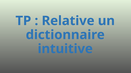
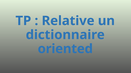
intuitive: intuitive -> oriented
